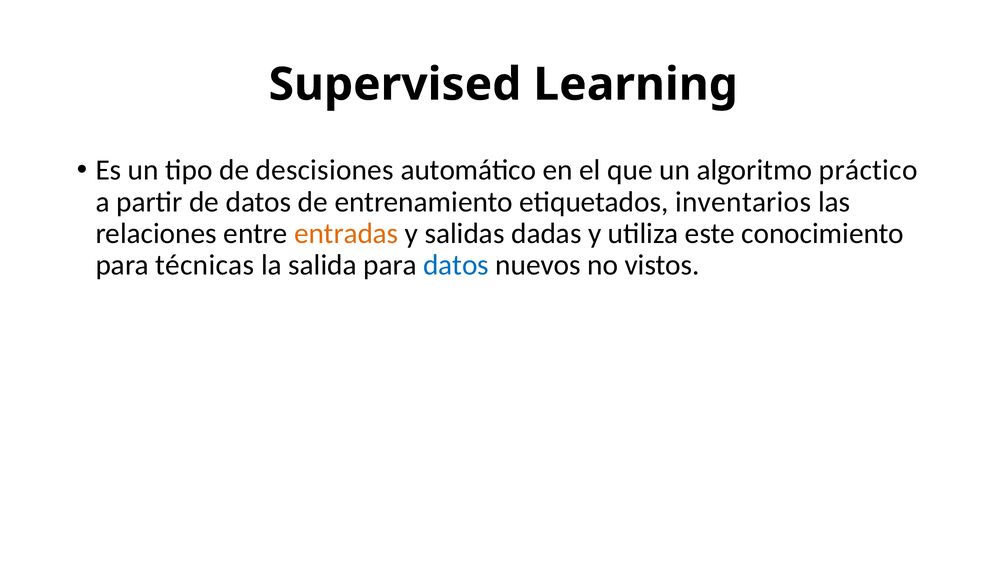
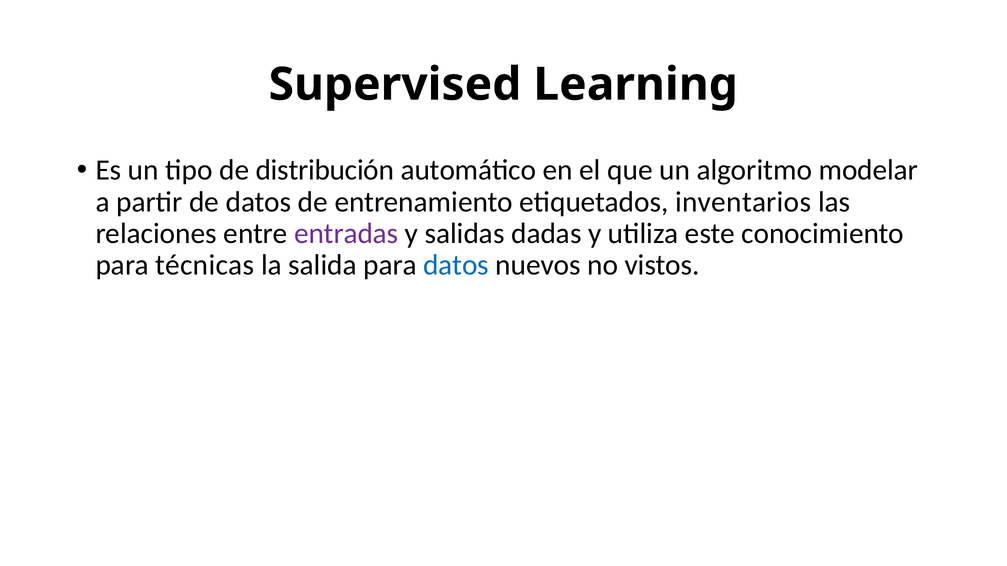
descisiones: descisiones -> distribución
práctico: práctico -> modelar
entradas colour: orange -> purple
